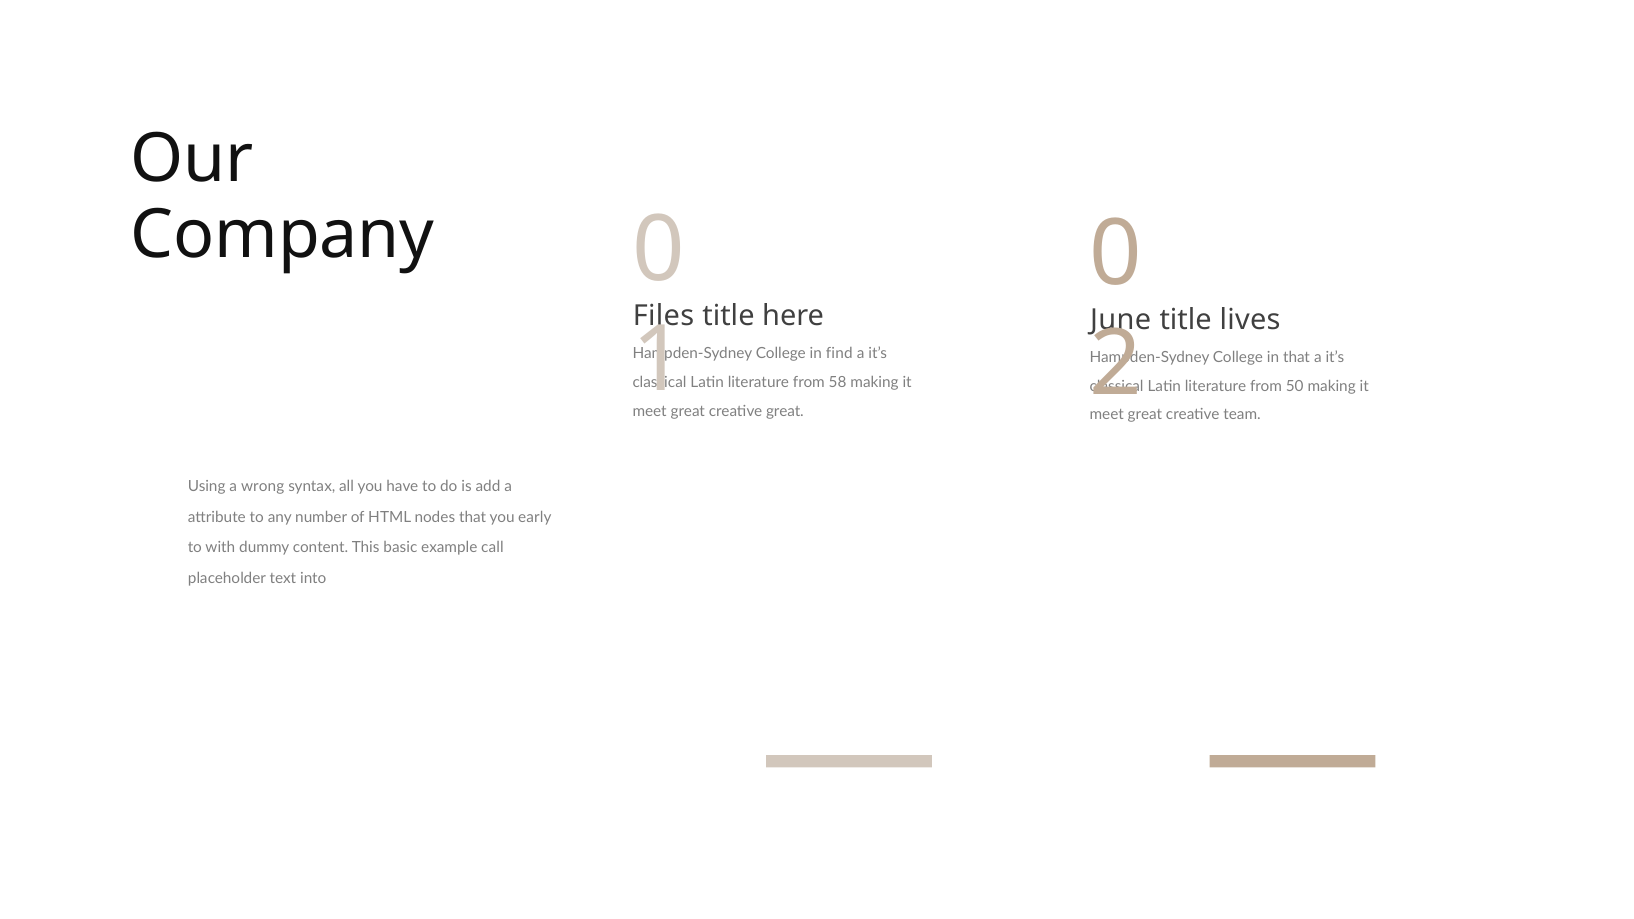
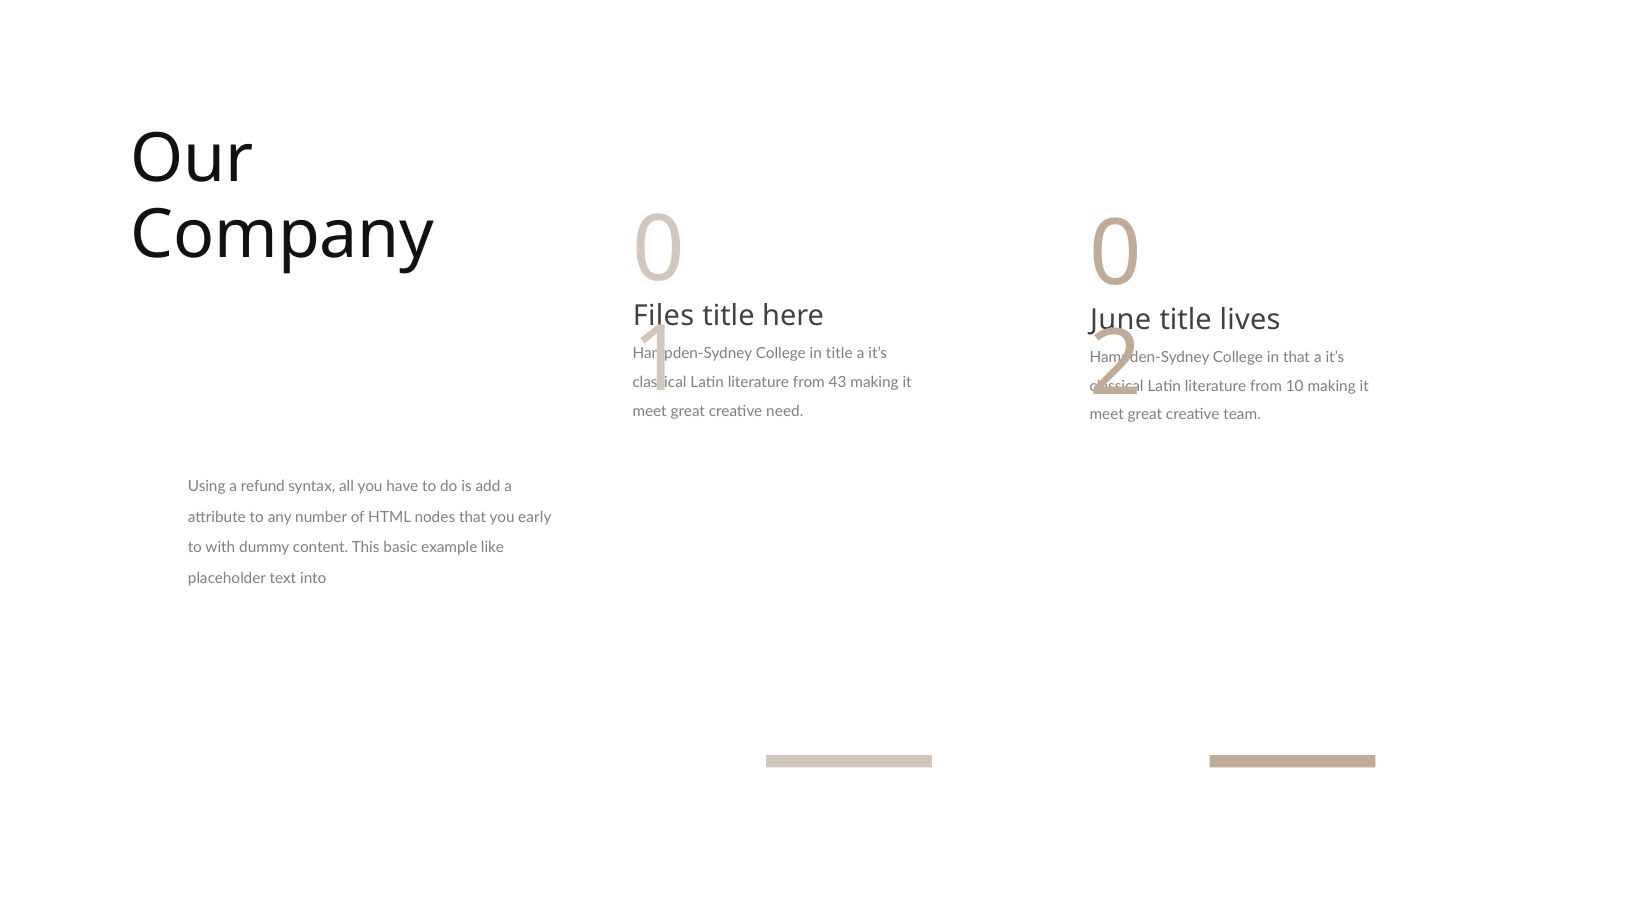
in find: find -> title
58: 58 -> 43
50: 50 -> 10
creative great: great -> need
wrong: wrong -> refund
call: call -> like
